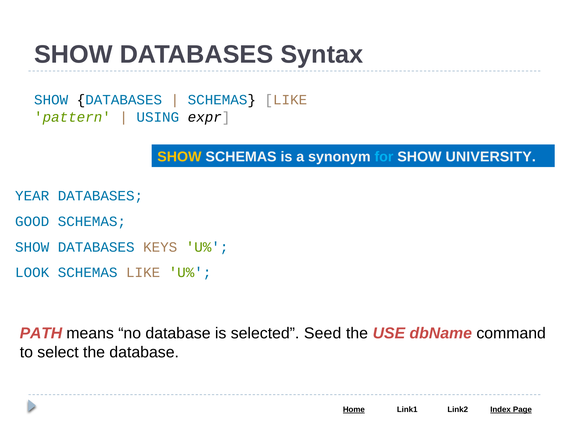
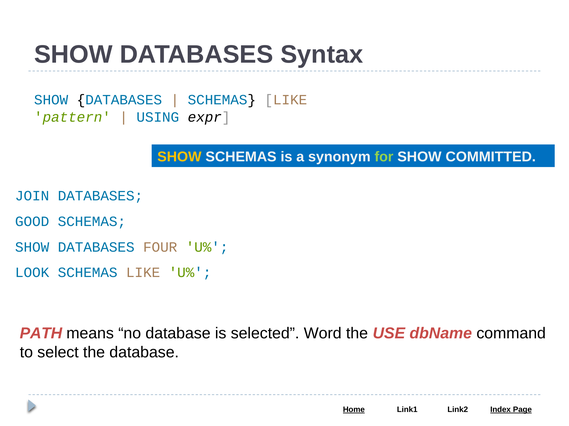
for colour: light blue -> light green
UNIVERSITY: UNIVERSITY -> COMMITTED
YEAR: YEAR -> JOIN
KEYS: KEYS -> FOUR
Seed: Seed -> Word
